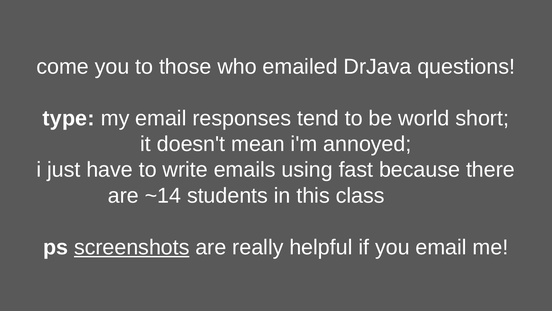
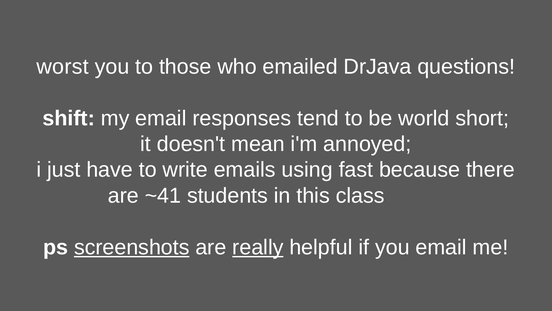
come: come -> worst
type: type -> shift
~14: ~14 -> ~41
really underline: none -> present
